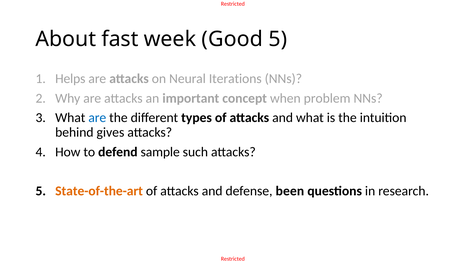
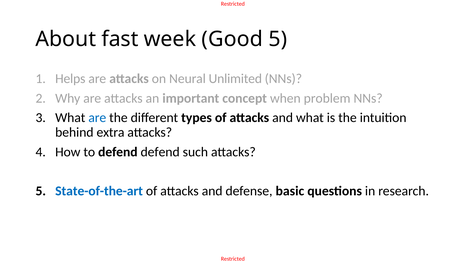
Iterations: Iterations -> Unlimited
gives: gives -> extra
defend sample: sample -> defend
State-of-the-art colour: orange -> blue
been: been -> basic
